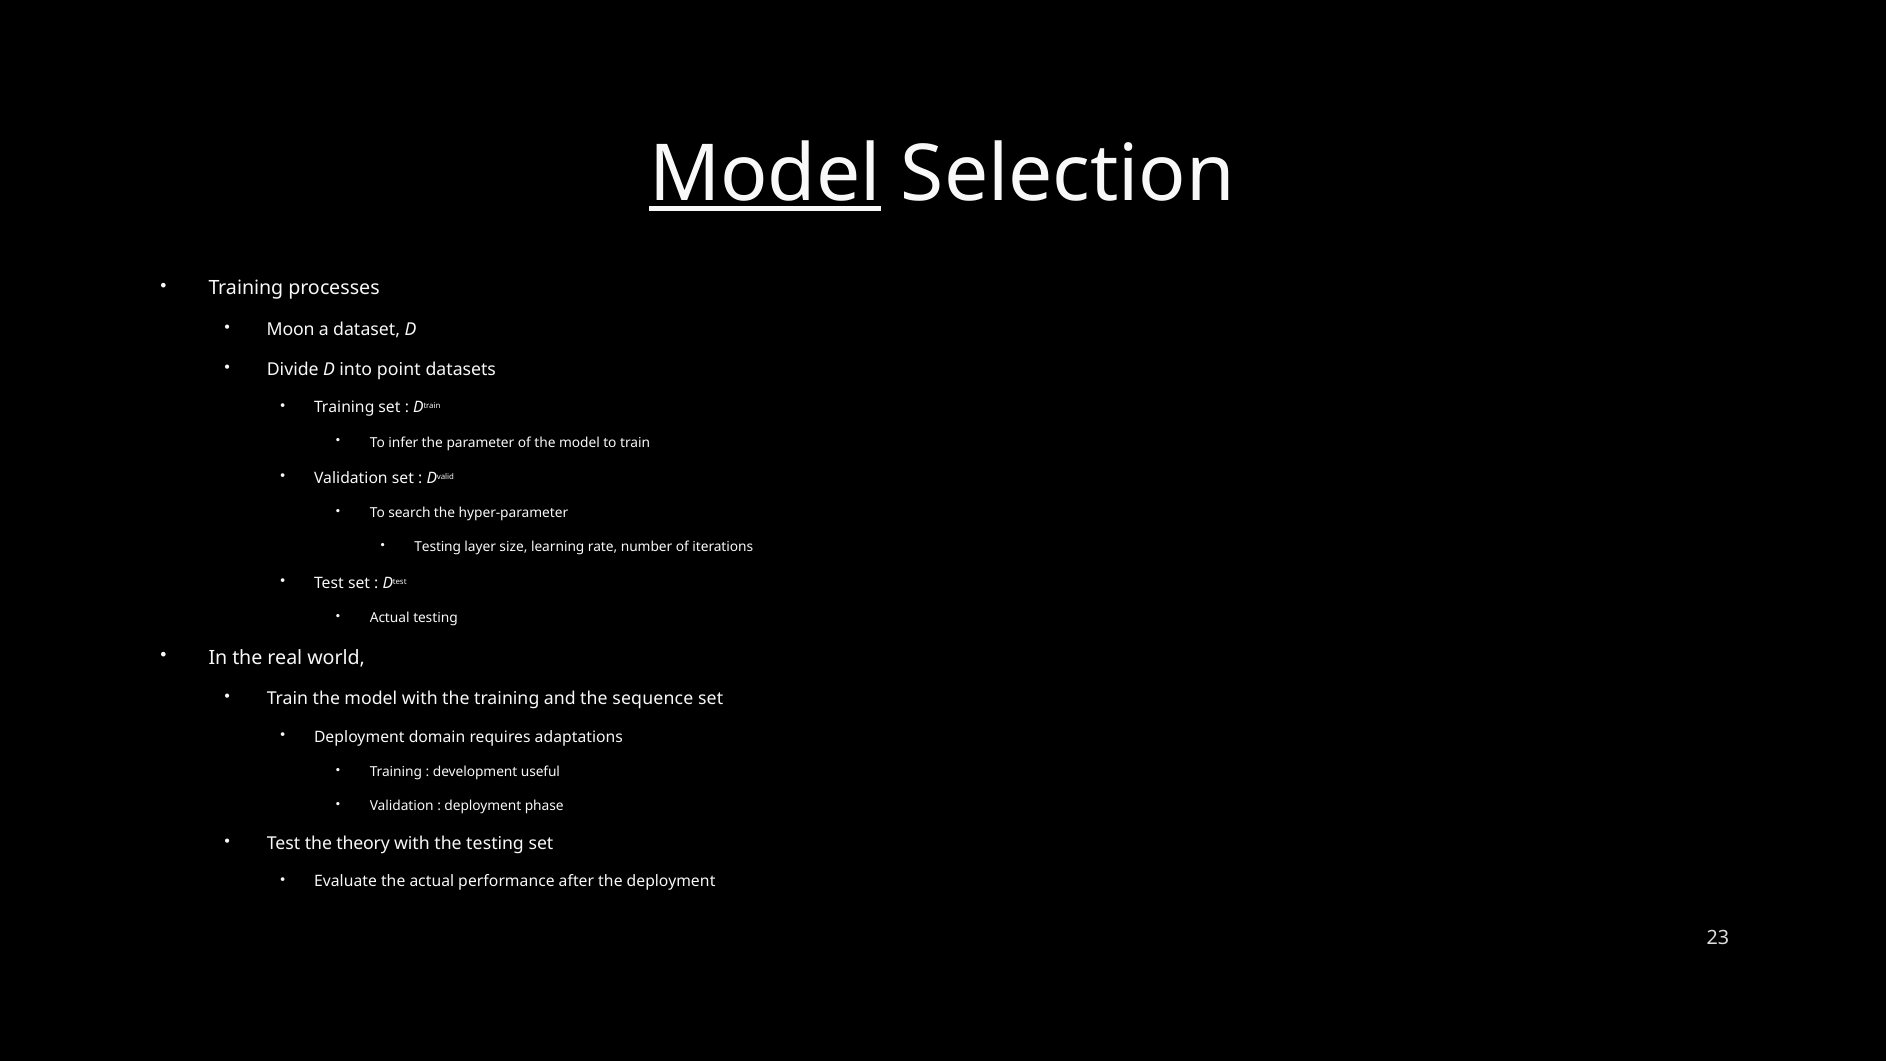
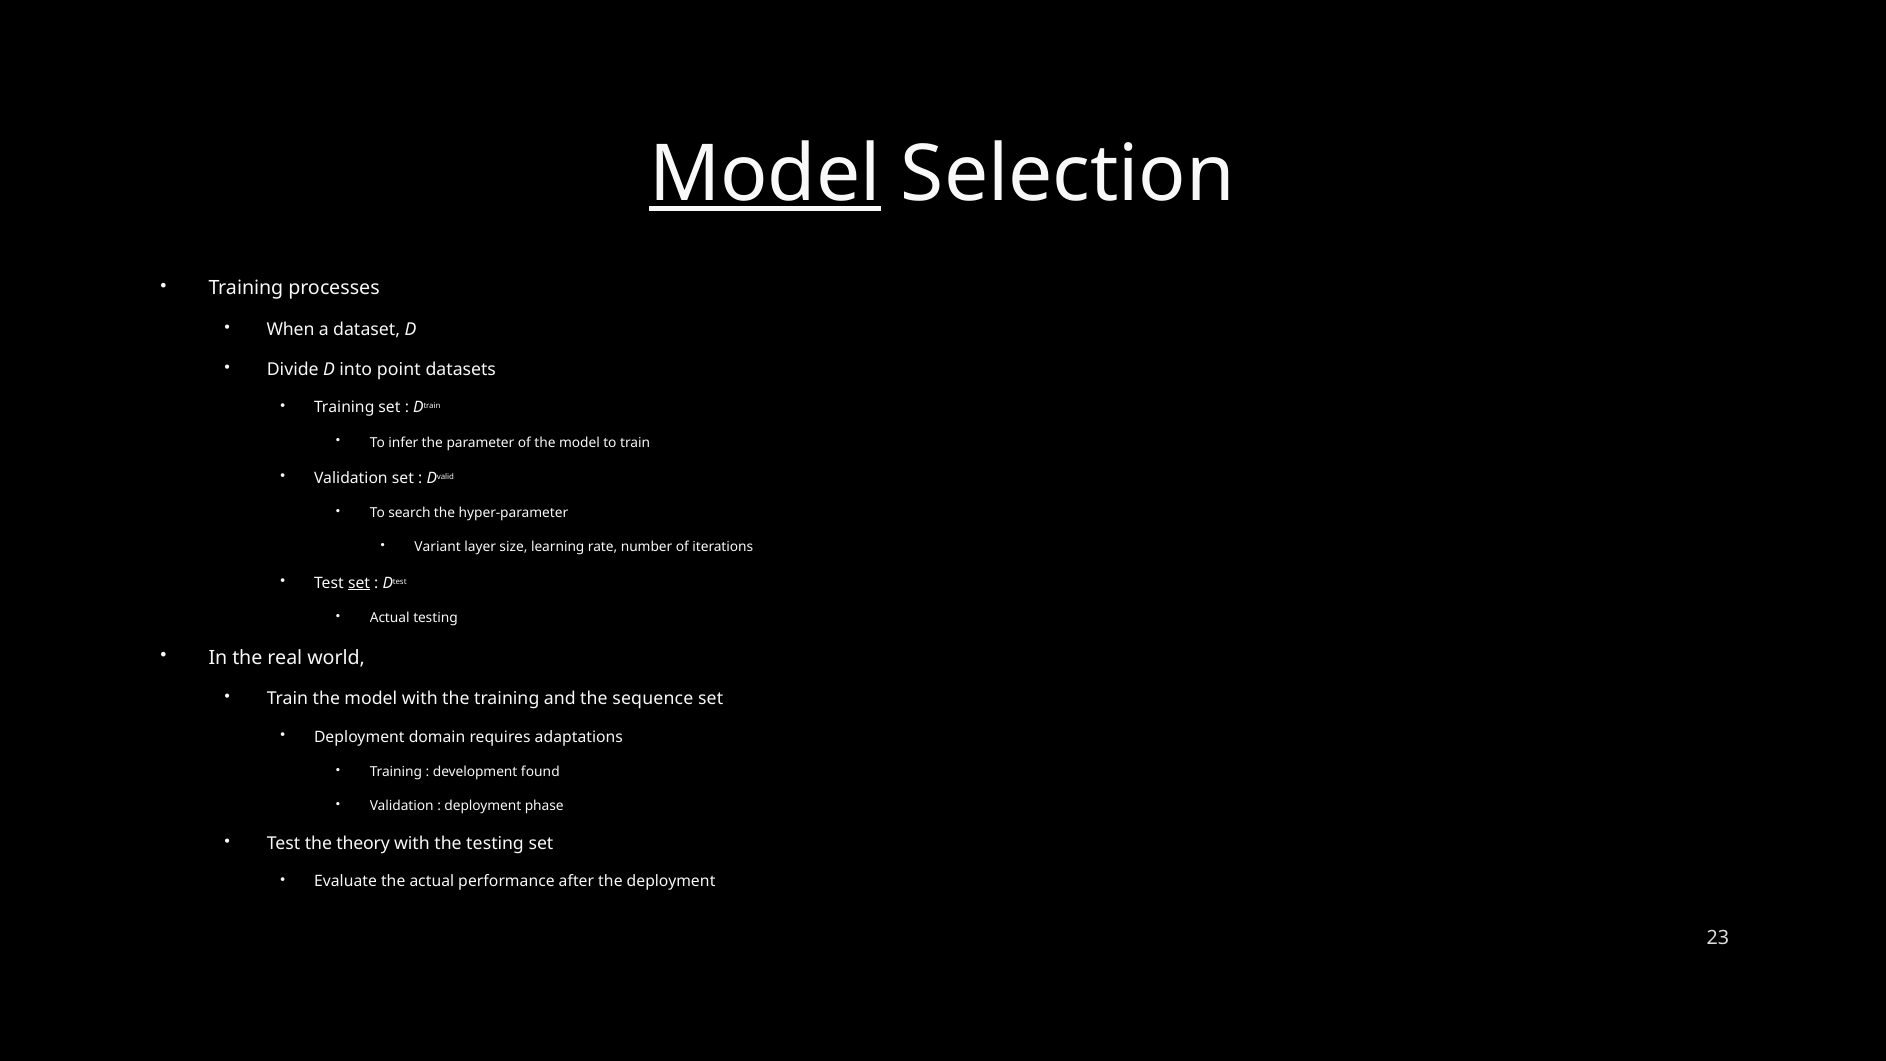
Moon: Moon -> When
Testing at (438, 547): Testing -> Variant
set at (359, 583) underline: none -> present
useful: useful -> found
